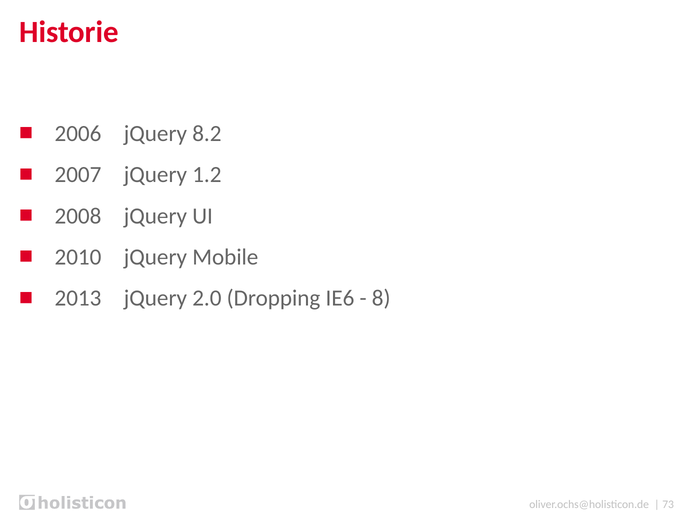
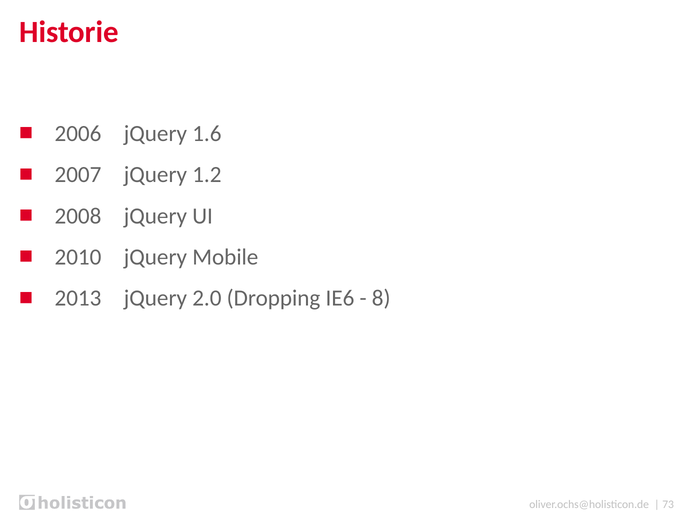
8.2: 8.2 -> 1.6
